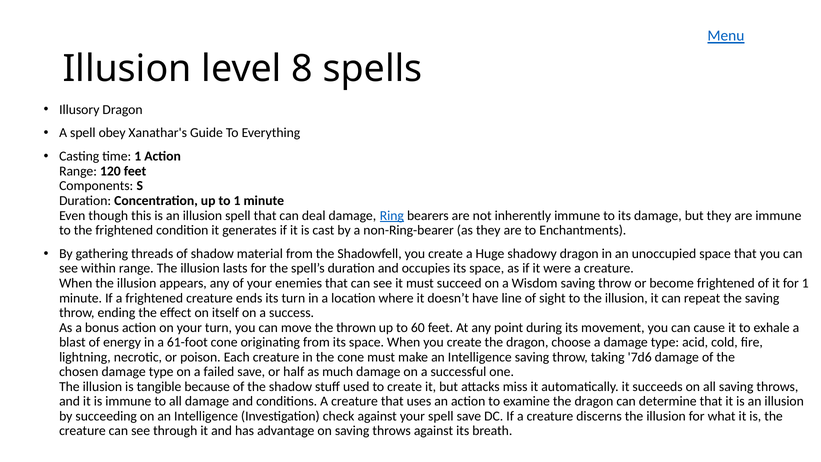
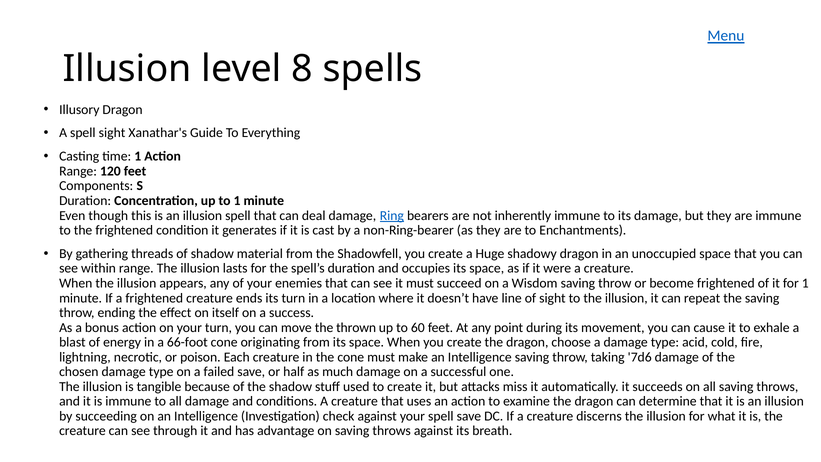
spell obey: obey -> sight
61-foot: 61-foot -> 66-foot
